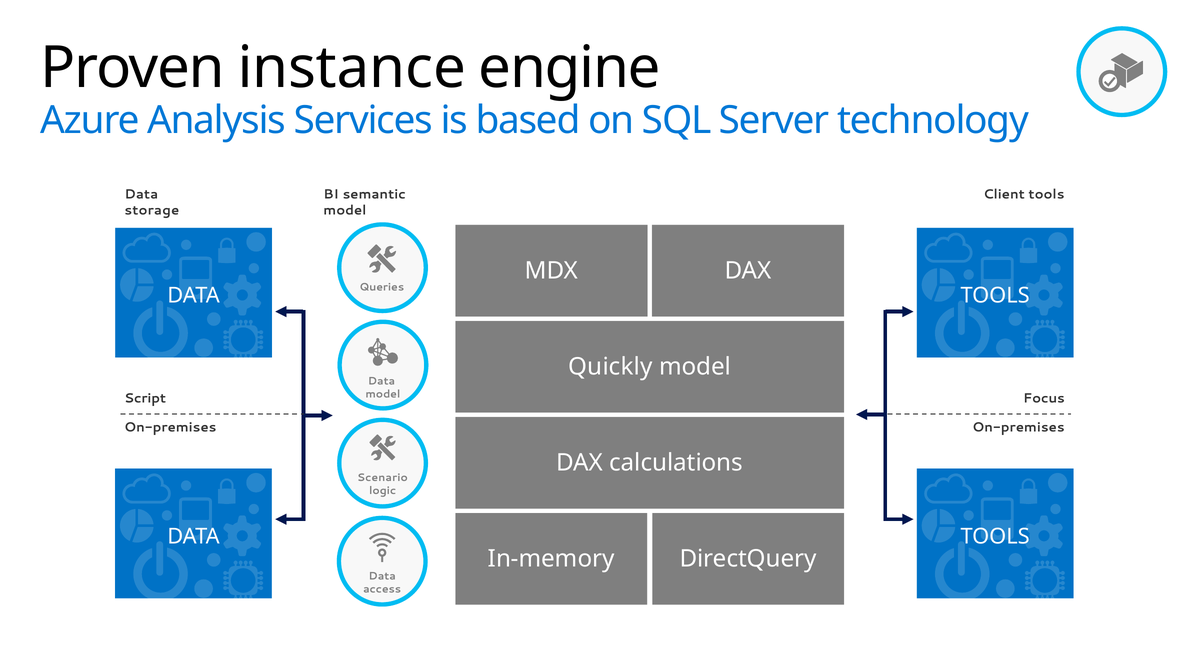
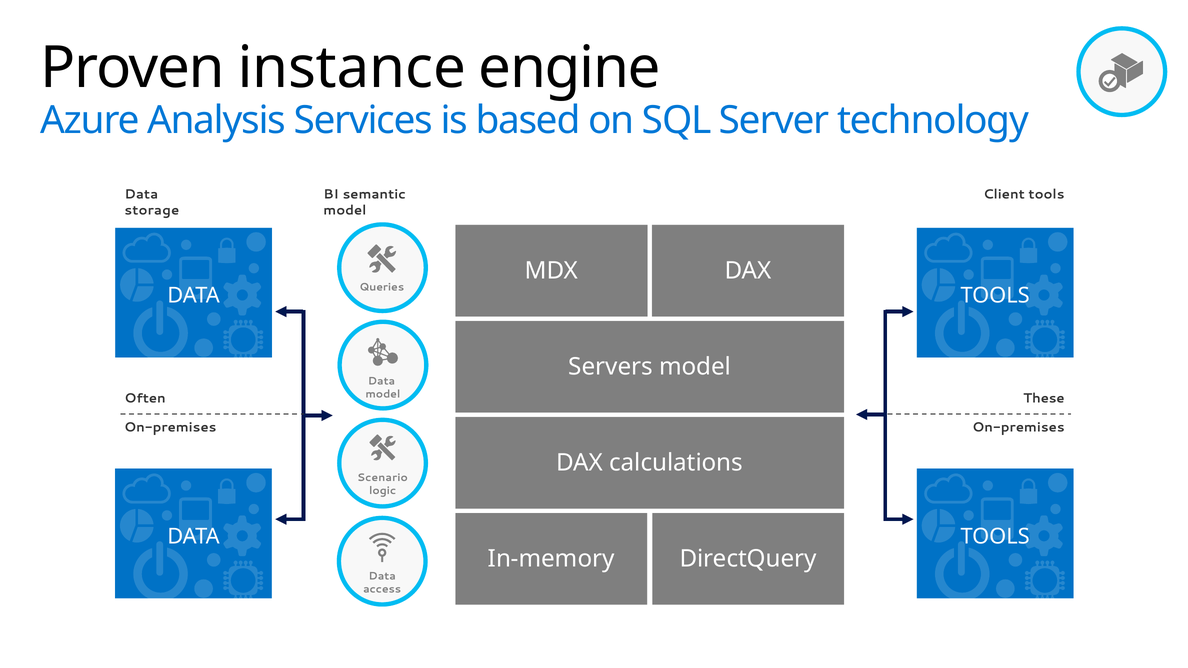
Quickly: Quickly -> Servers
Script: Script -> Often
Focus: Focus -> These
